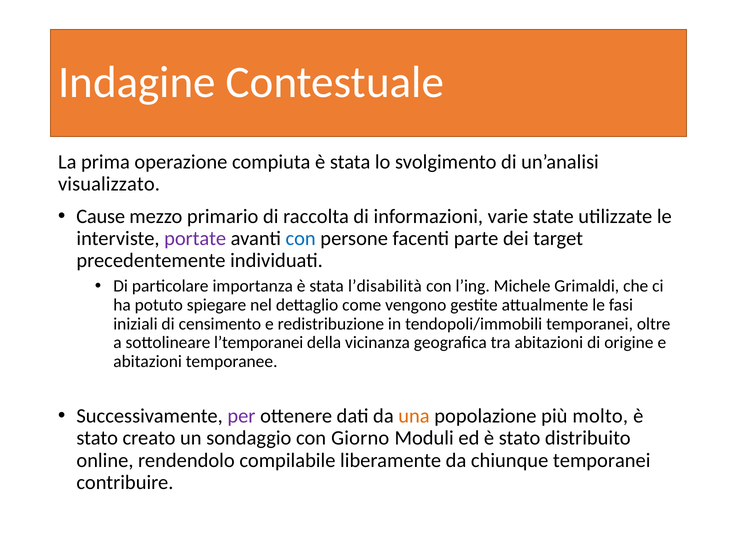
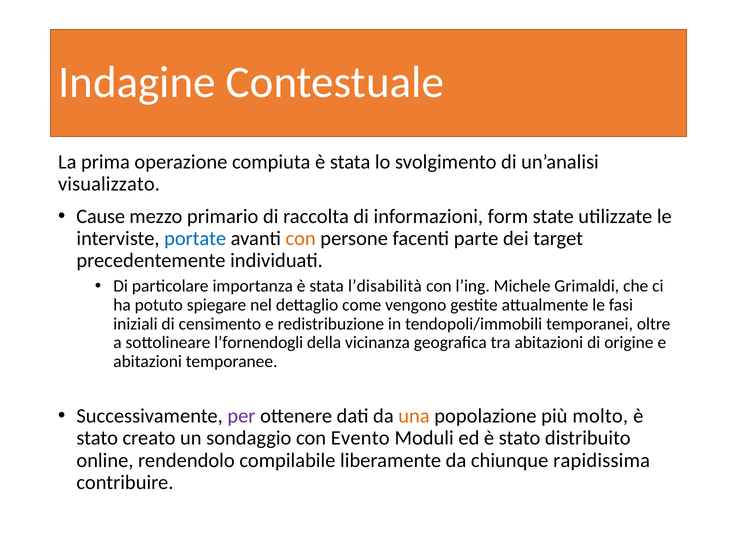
varie: varie -> form
portate colour: purple -> blue
con at (301, 238) colour: blue -> orange
l’temporanei: l’temporanei -> l’fornendogli
Giorno: Giorno -> Evento
chiunque temporanei: temporanei -> rapidissima
